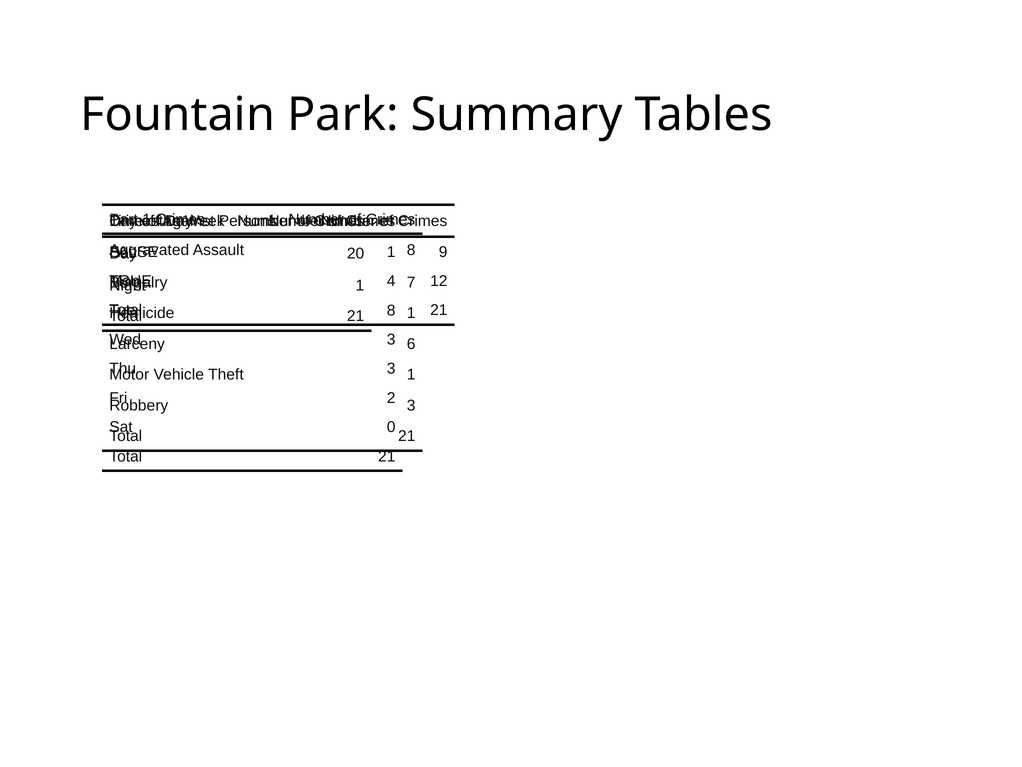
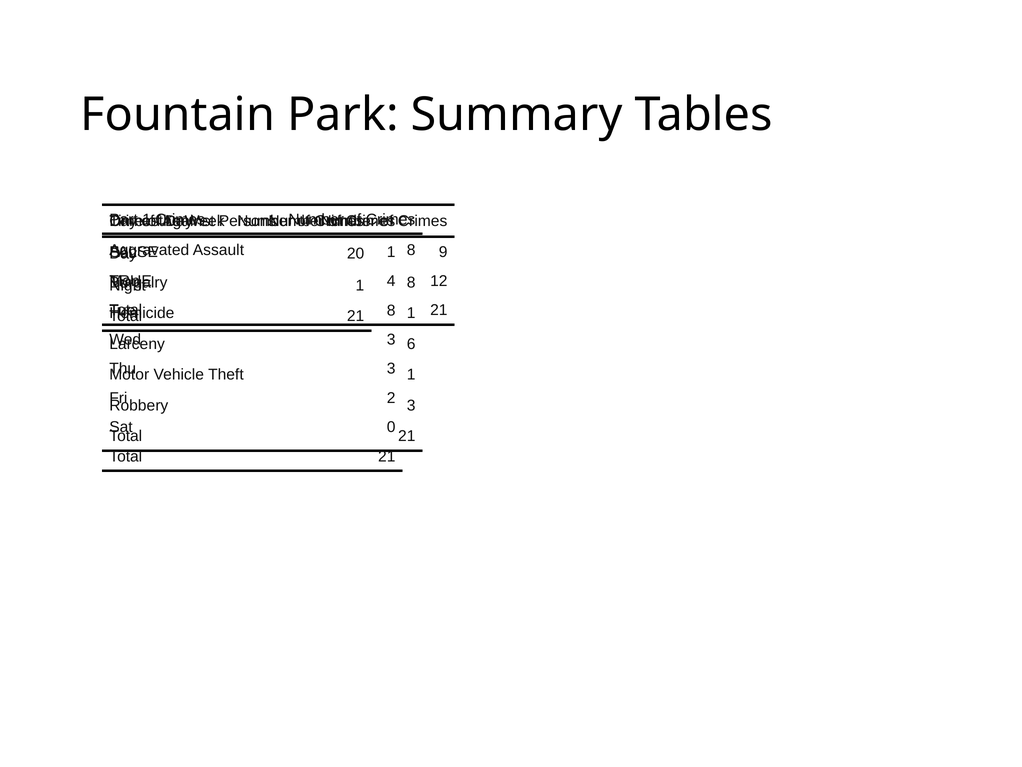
7 at (411, 282): 7 -> 8
